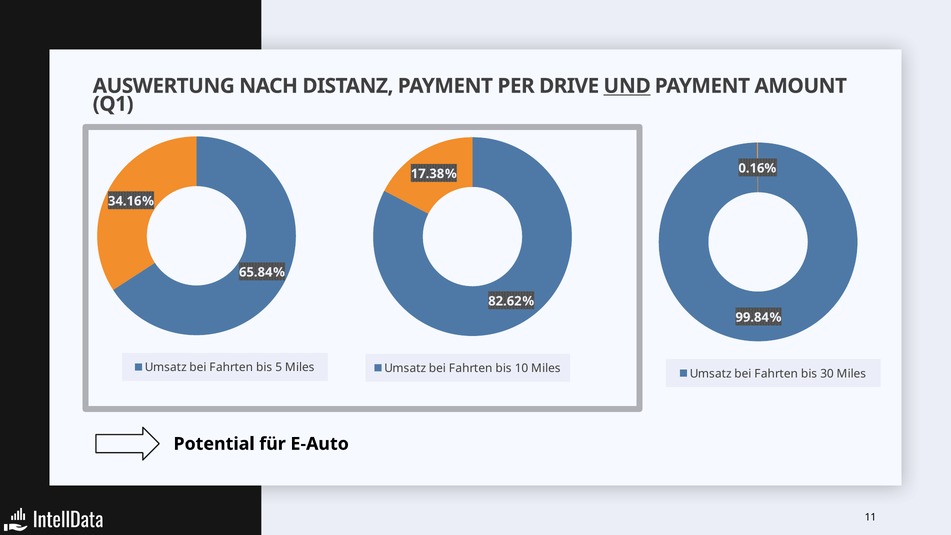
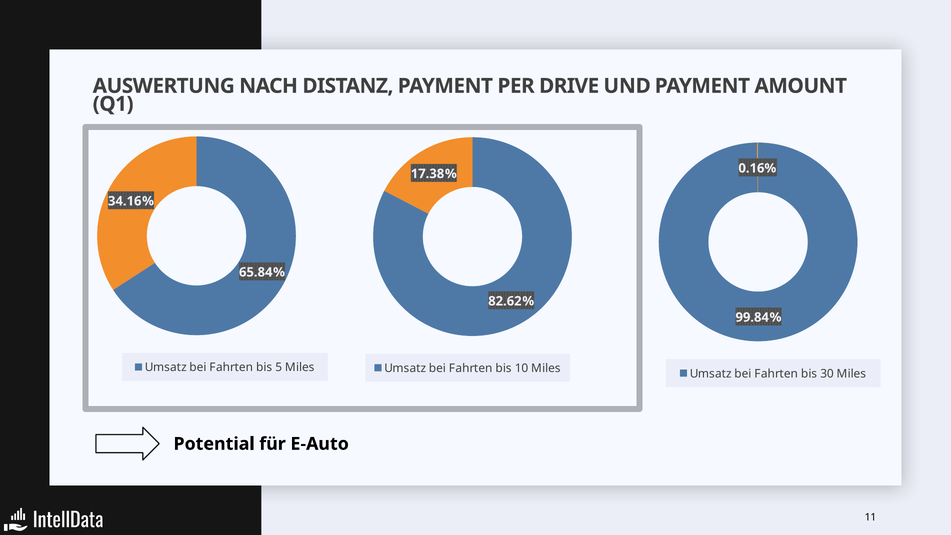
UND underline: present -> none
